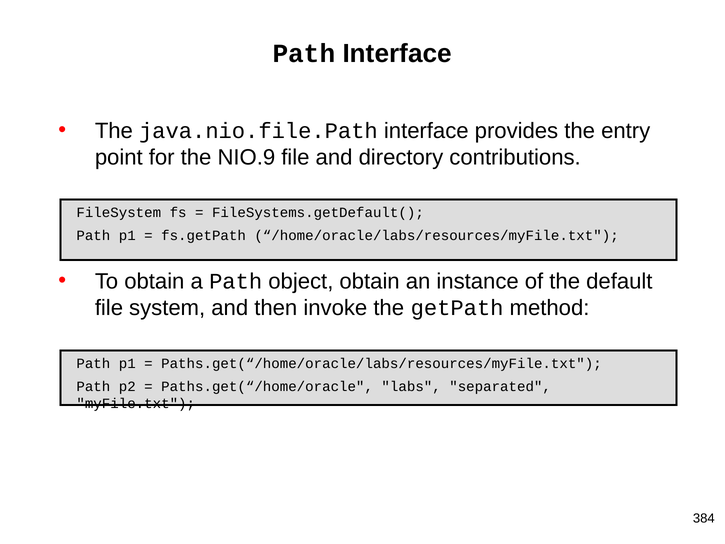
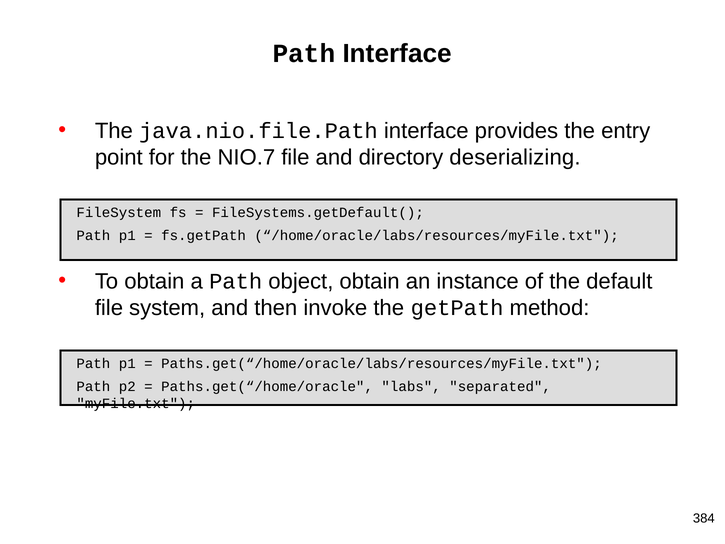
NIO.9: NIO.9 -> NIO.7
contributions: contributions -> deserializing
